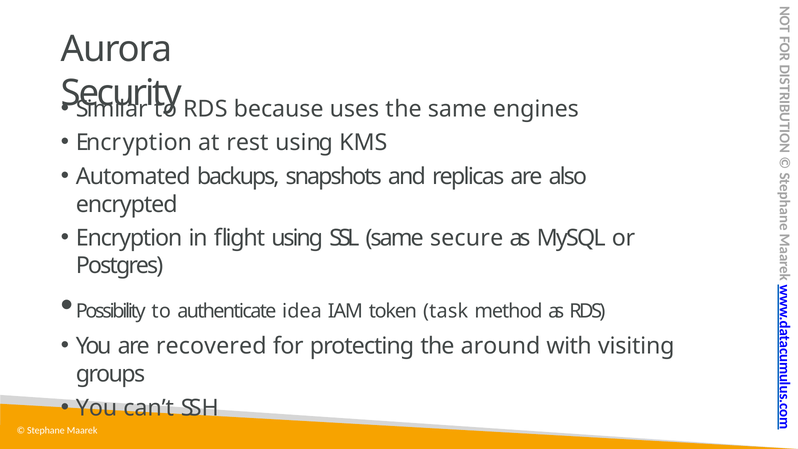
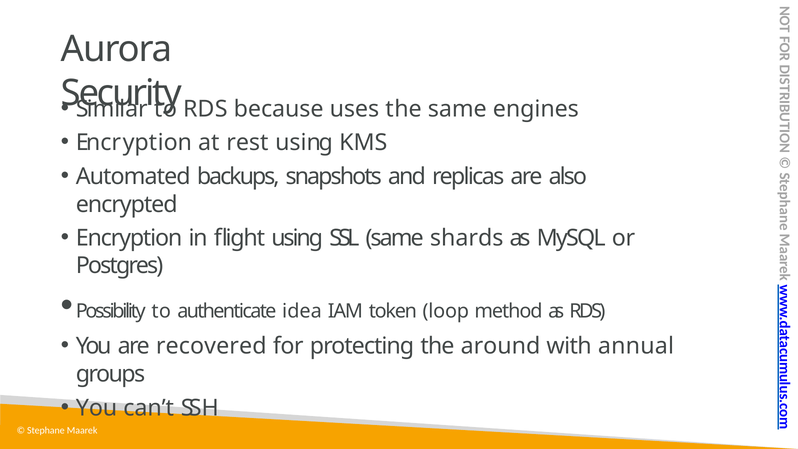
secure: secure -> shards
task: task -> loop
visiting: visiting -> annual
